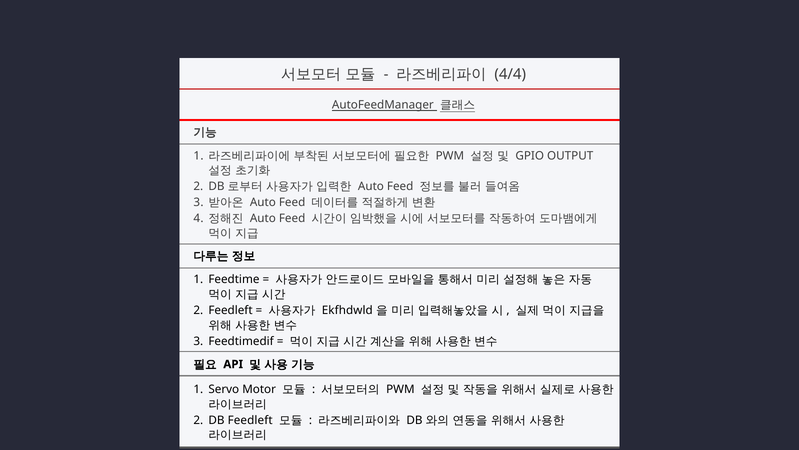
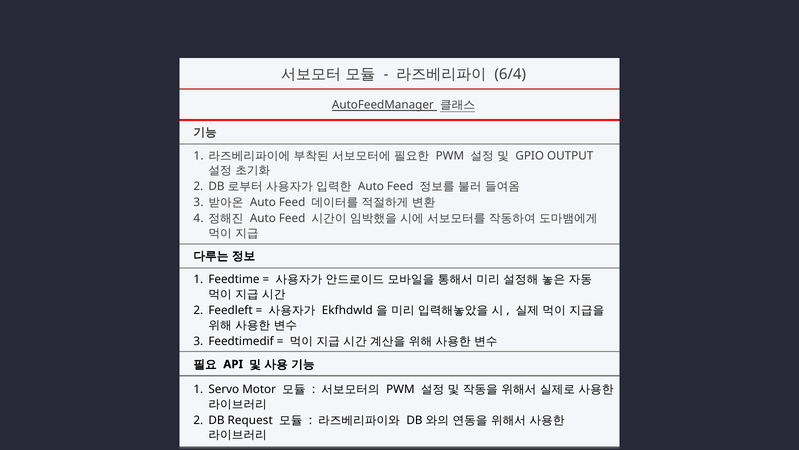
4/4: 4/4 -> 6/4
DB Feedleft: Feedleft -> Request
